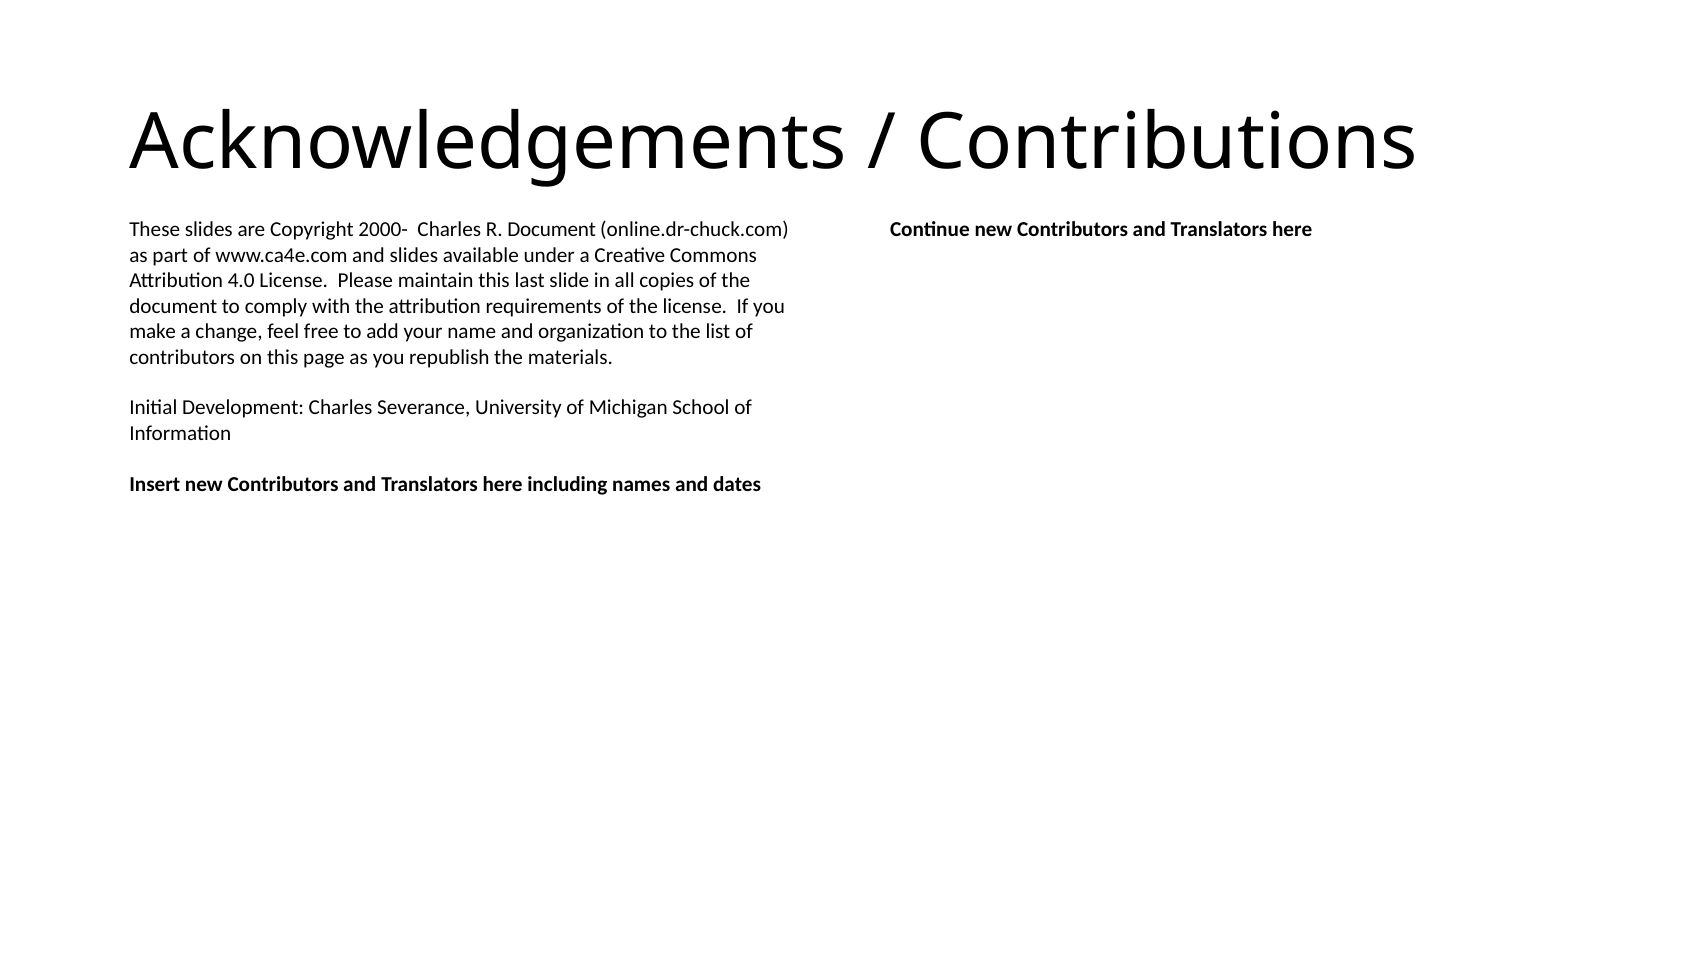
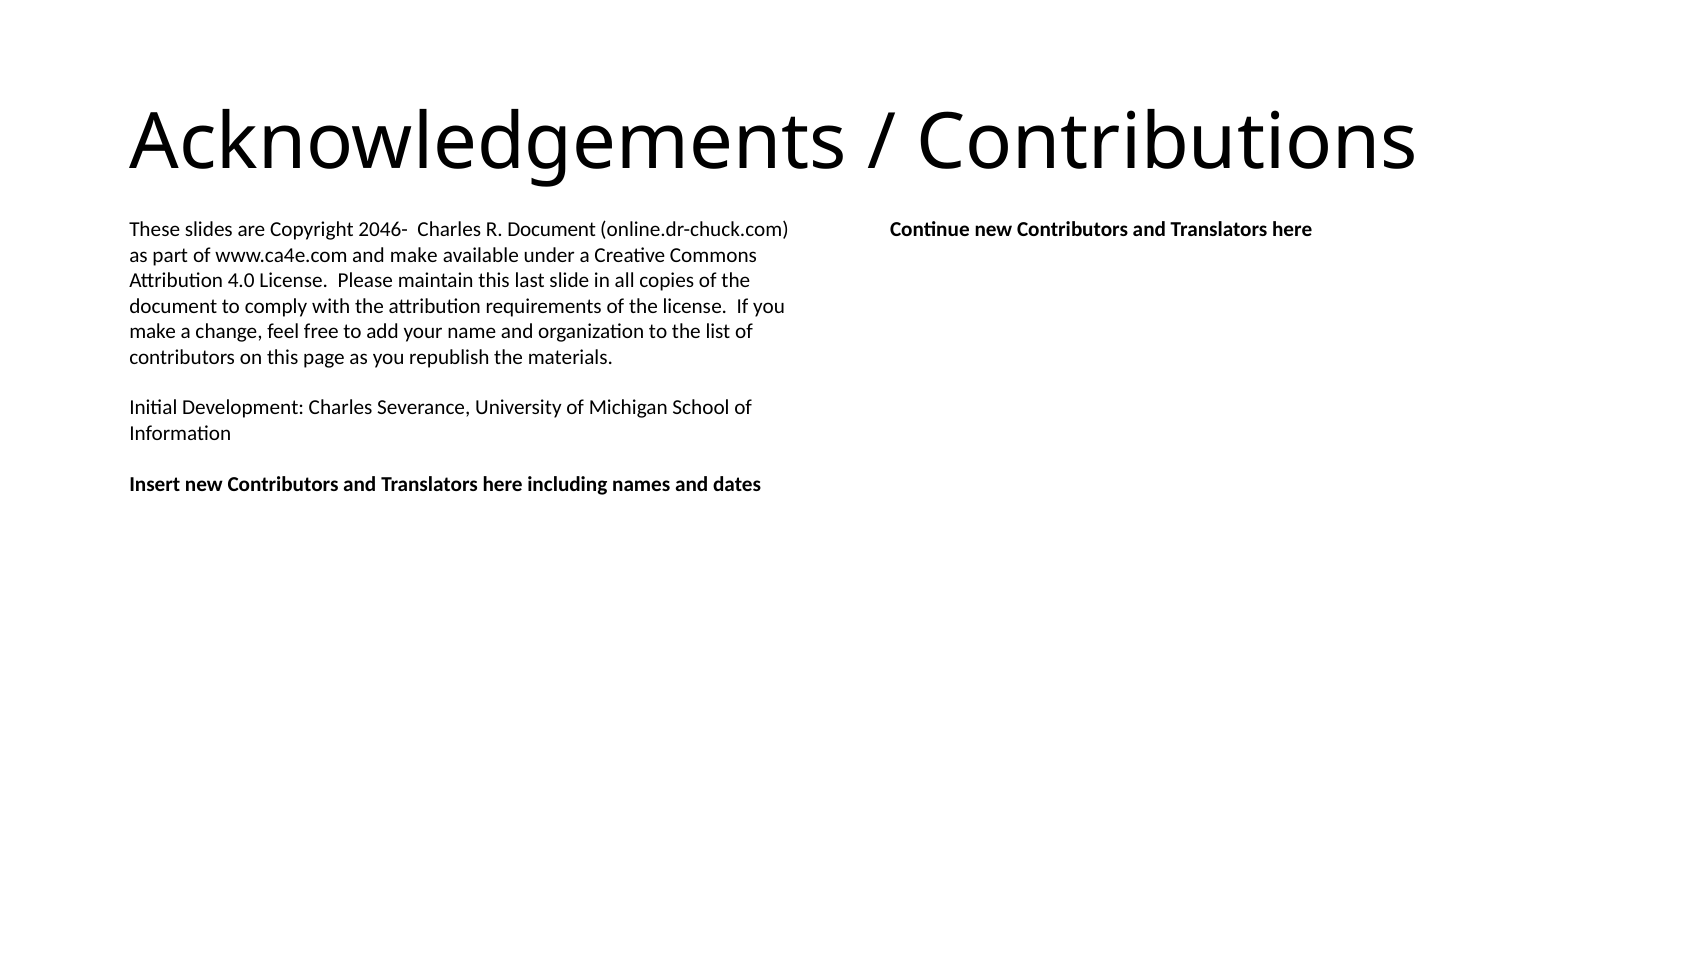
2000-: 2000- -> 2046-
and slides: slides -> make
